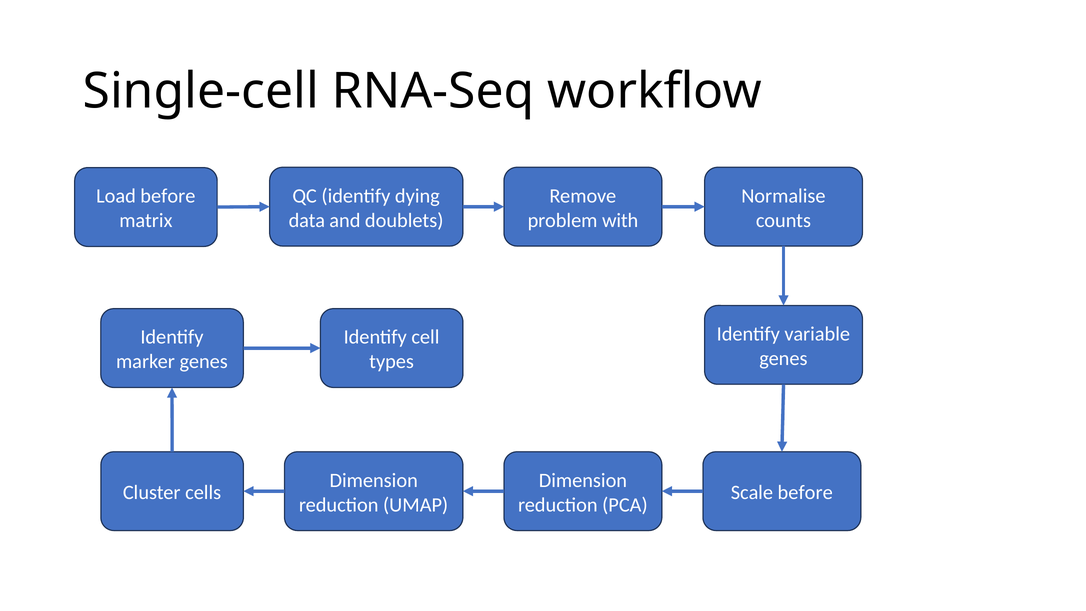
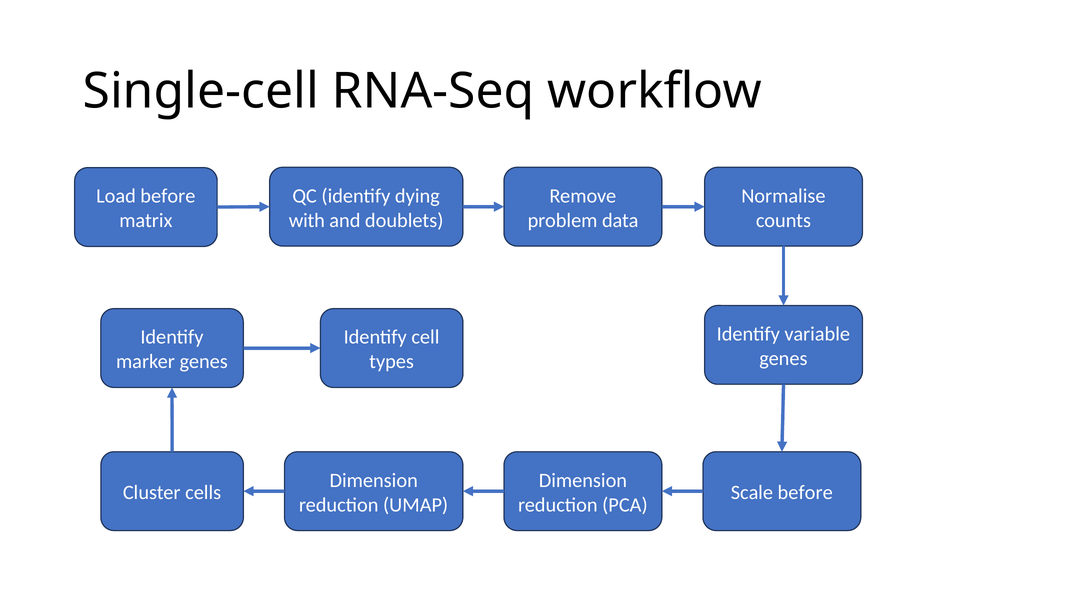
data: data -> with
with: with -> data
